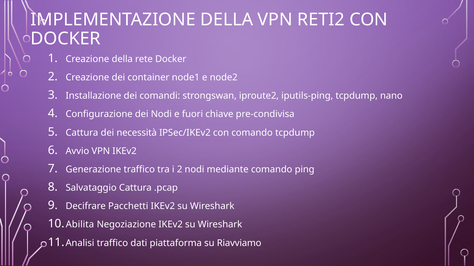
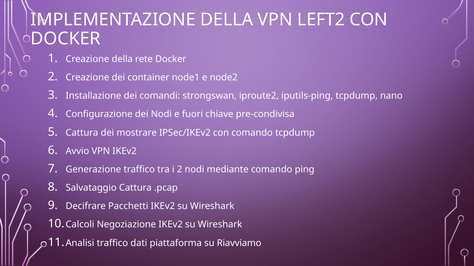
RETI2: RETI2 -> LEFT2
necessità: necessità -> mostrare
Abilita: Abilita -> Calcoli
